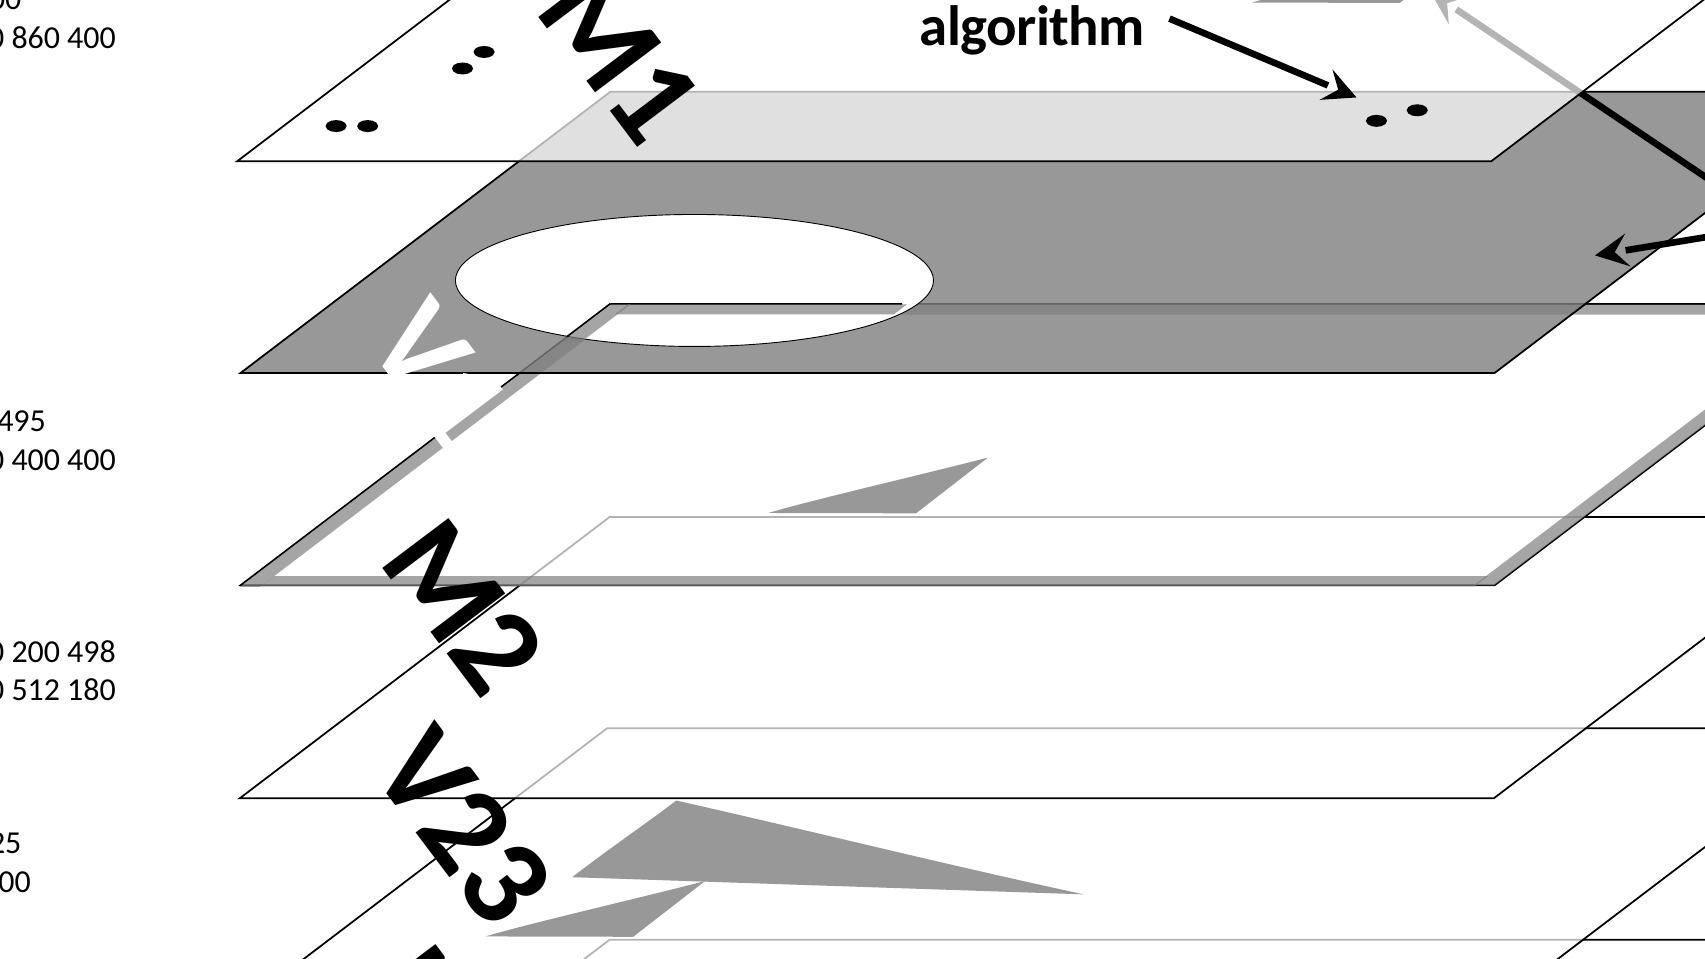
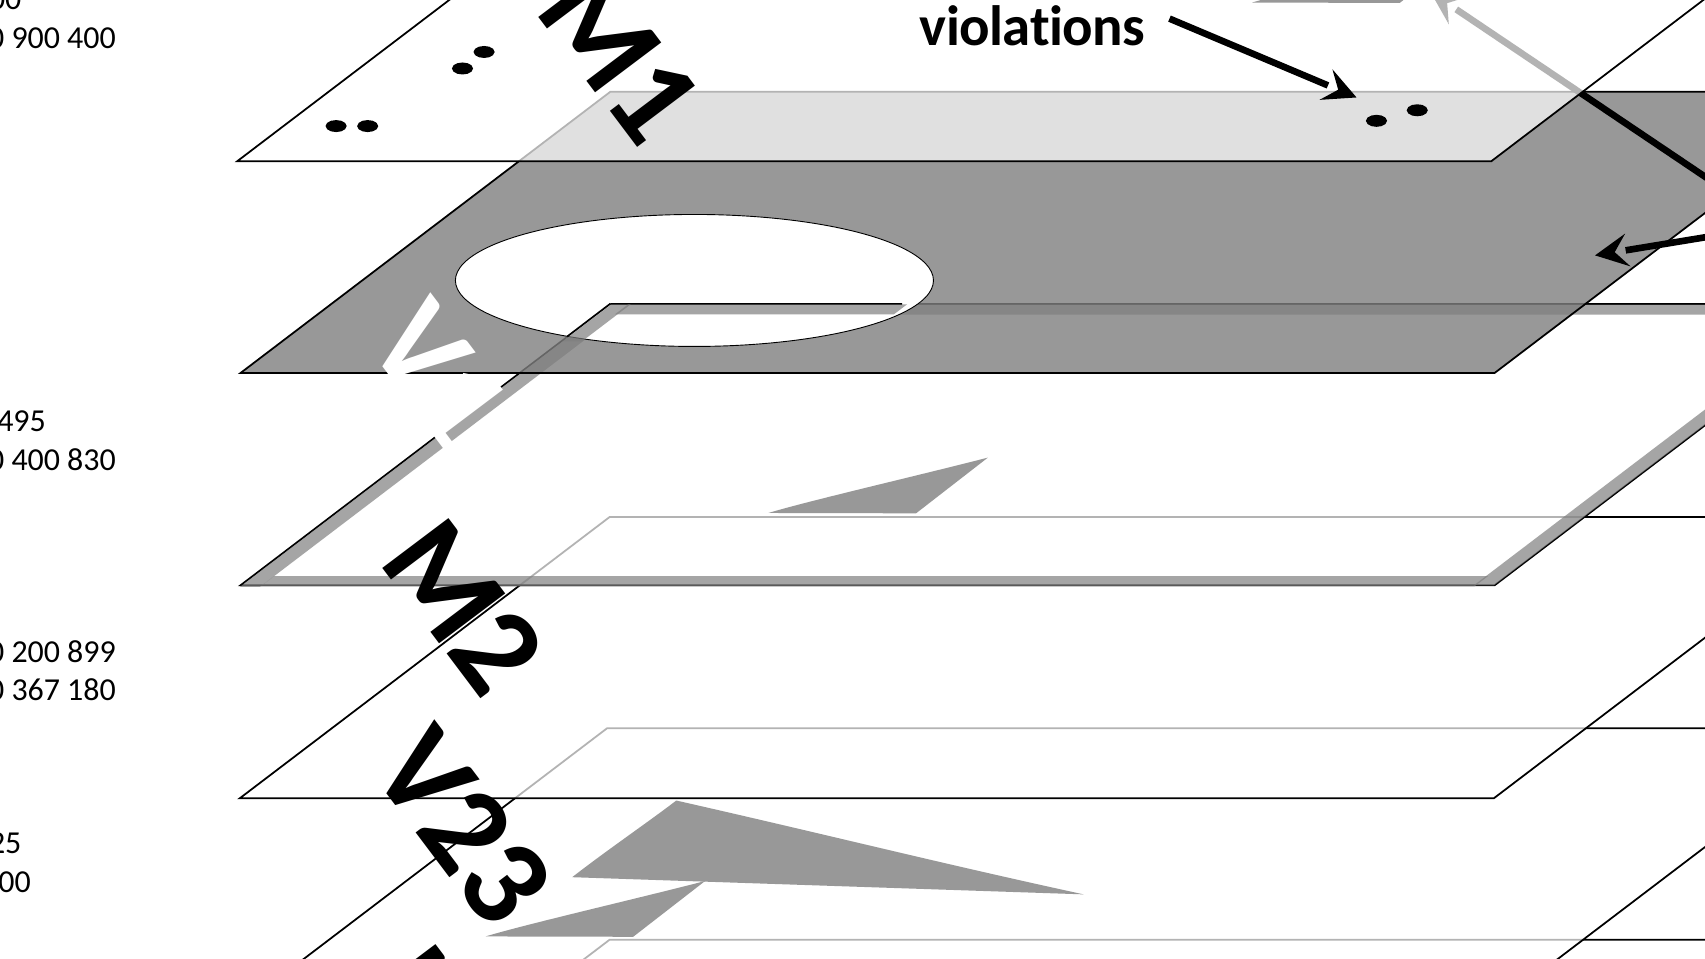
algorithm: algorithm -> violations
860: 860 -> 900
400 400: 400 -> 830
498: 498 -> 899
512: 512 -> 367
